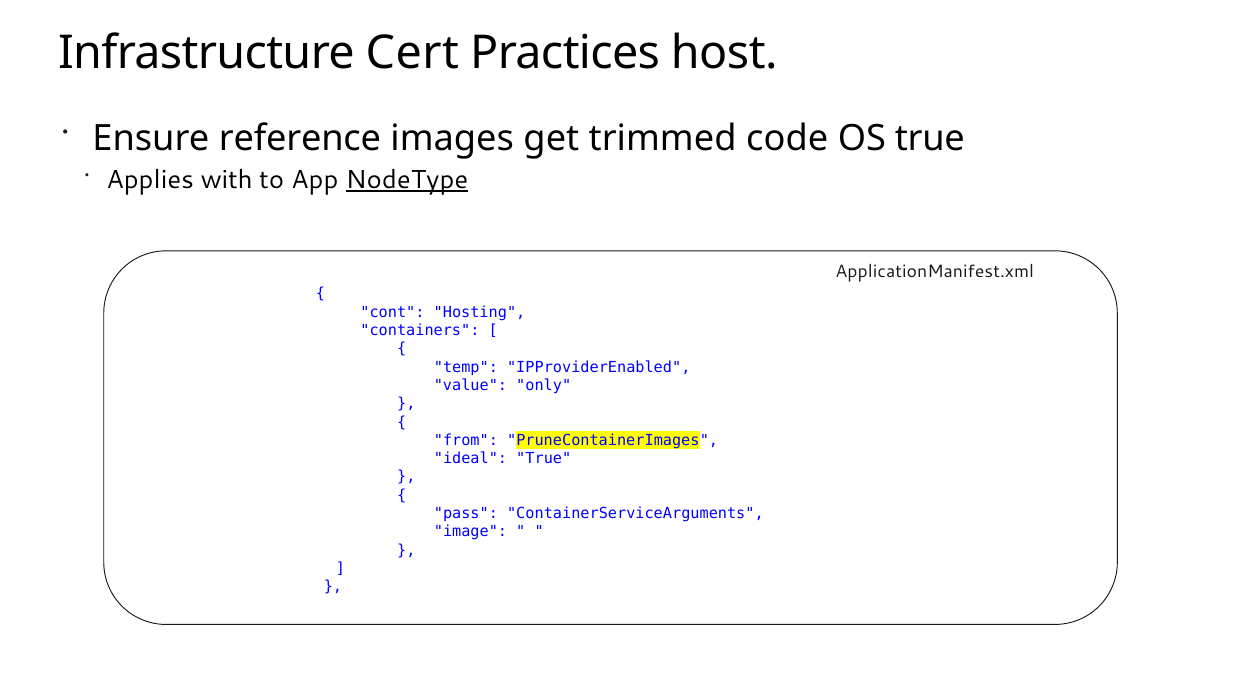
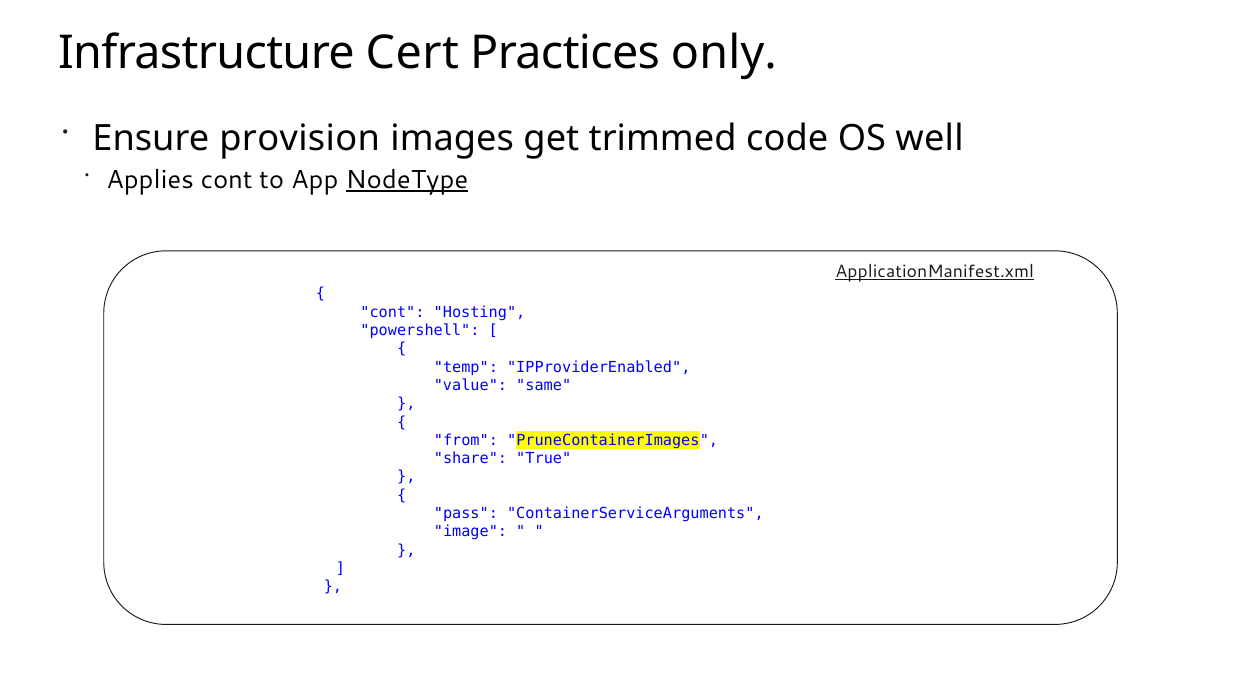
host: host -> only
reference: reference -> provision
OS true: true -> well
Applies with: with -> cont
ApplicationManifest.xml underline: none -> present
containers: containers -> powershell
only: only -> same
ideal: ideal -> share
